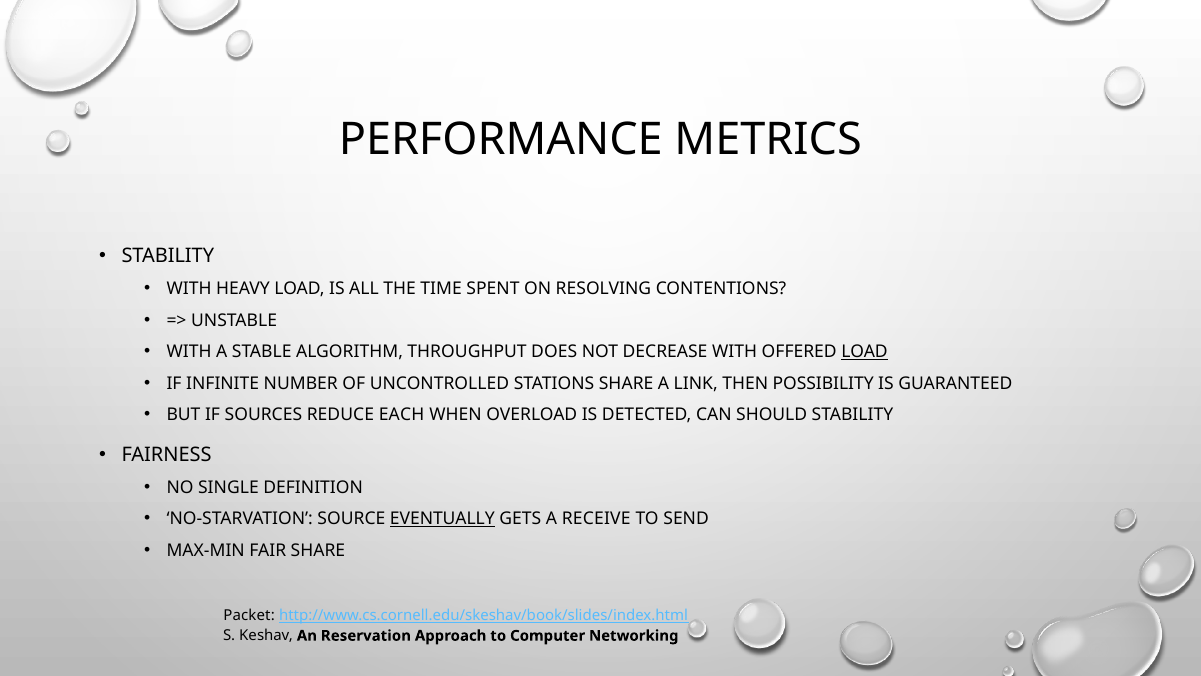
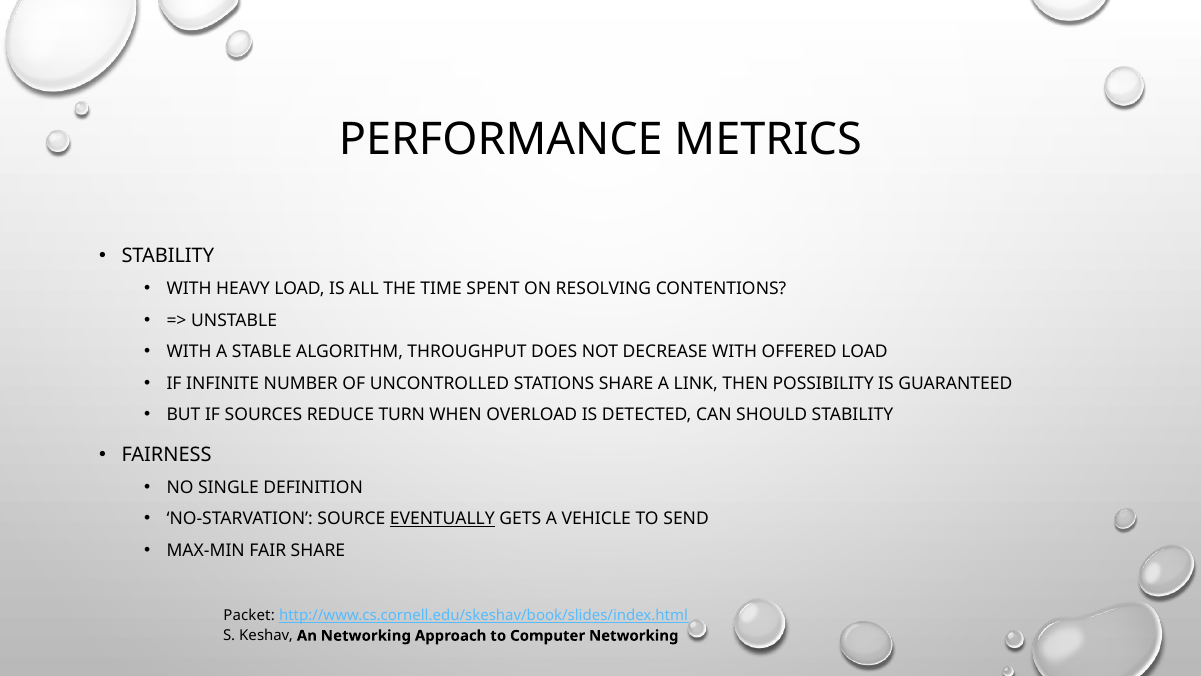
LOAD at (865, 352) underline: present -> none
EACH: EACH -> TURN
RECEIVE: RECEIVE -> VEHICLE
An Reservation: Reservation -> Networking
